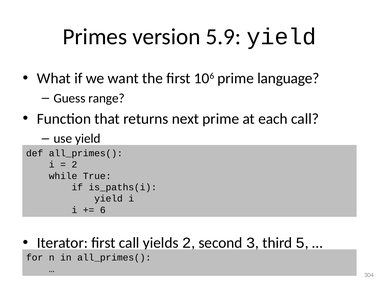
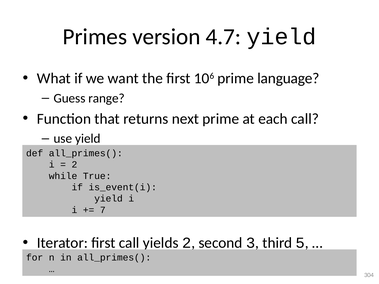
5.9: 5.9 -> 4.7
is_paths(i: is_paths(i -> is_event(i
6: 6 -> 7
